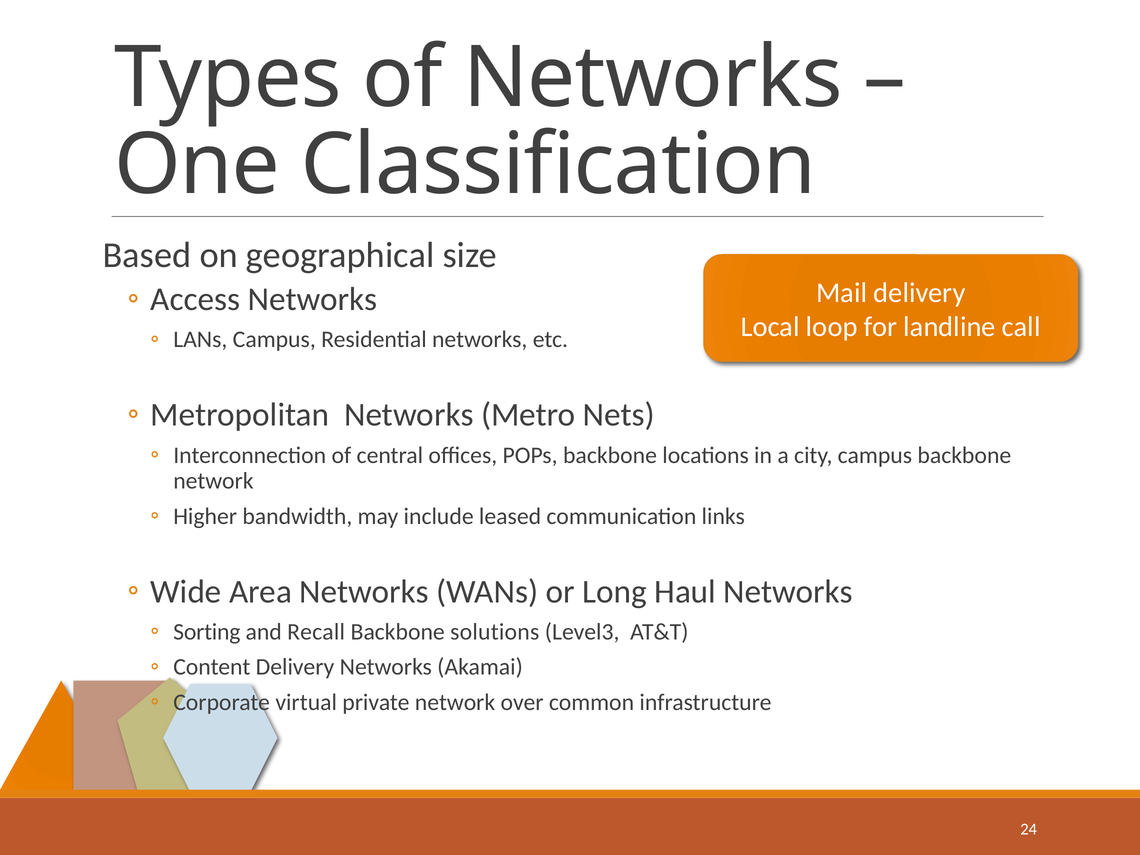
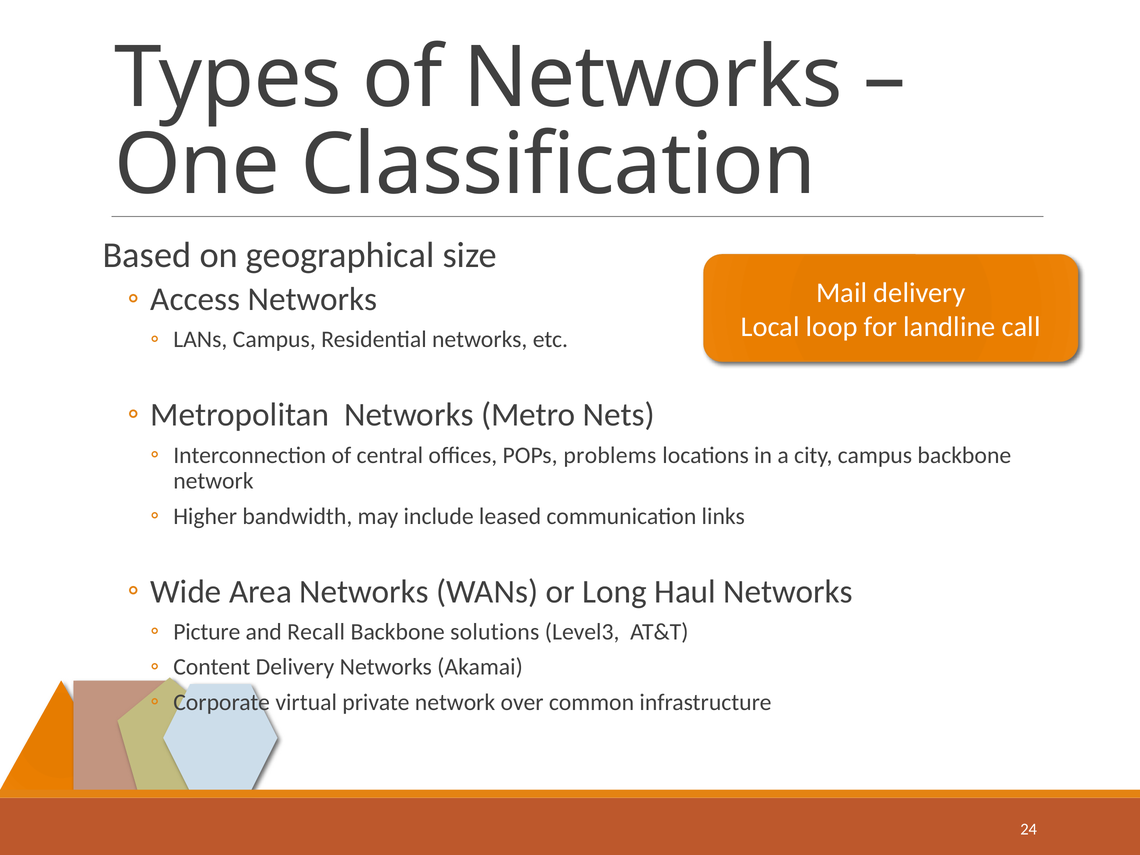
POPs backbone: backbone -> problems
Sorting: Sorting -> Picture
